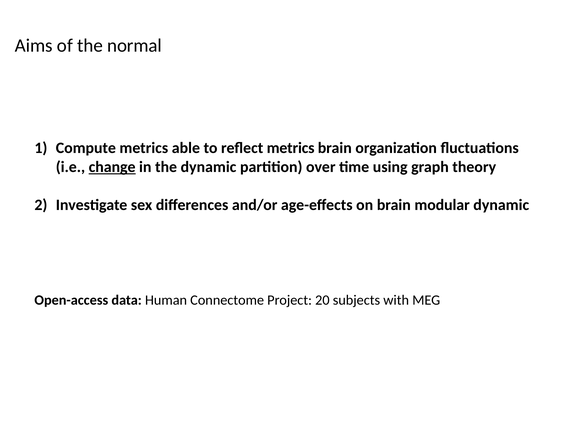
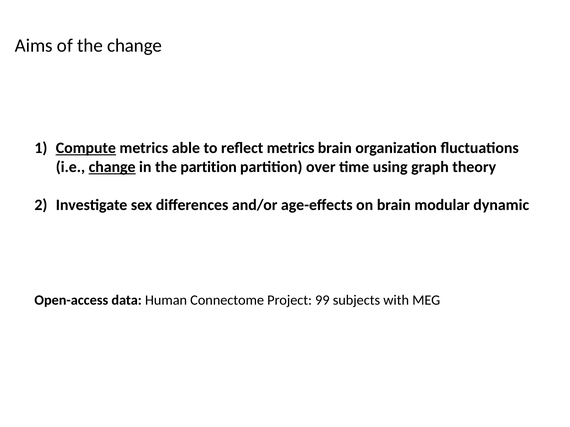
the normal: normal -> change
Compute underline: none -> present
the dynamic: dynamic -> partition
20: 20 -> 99
